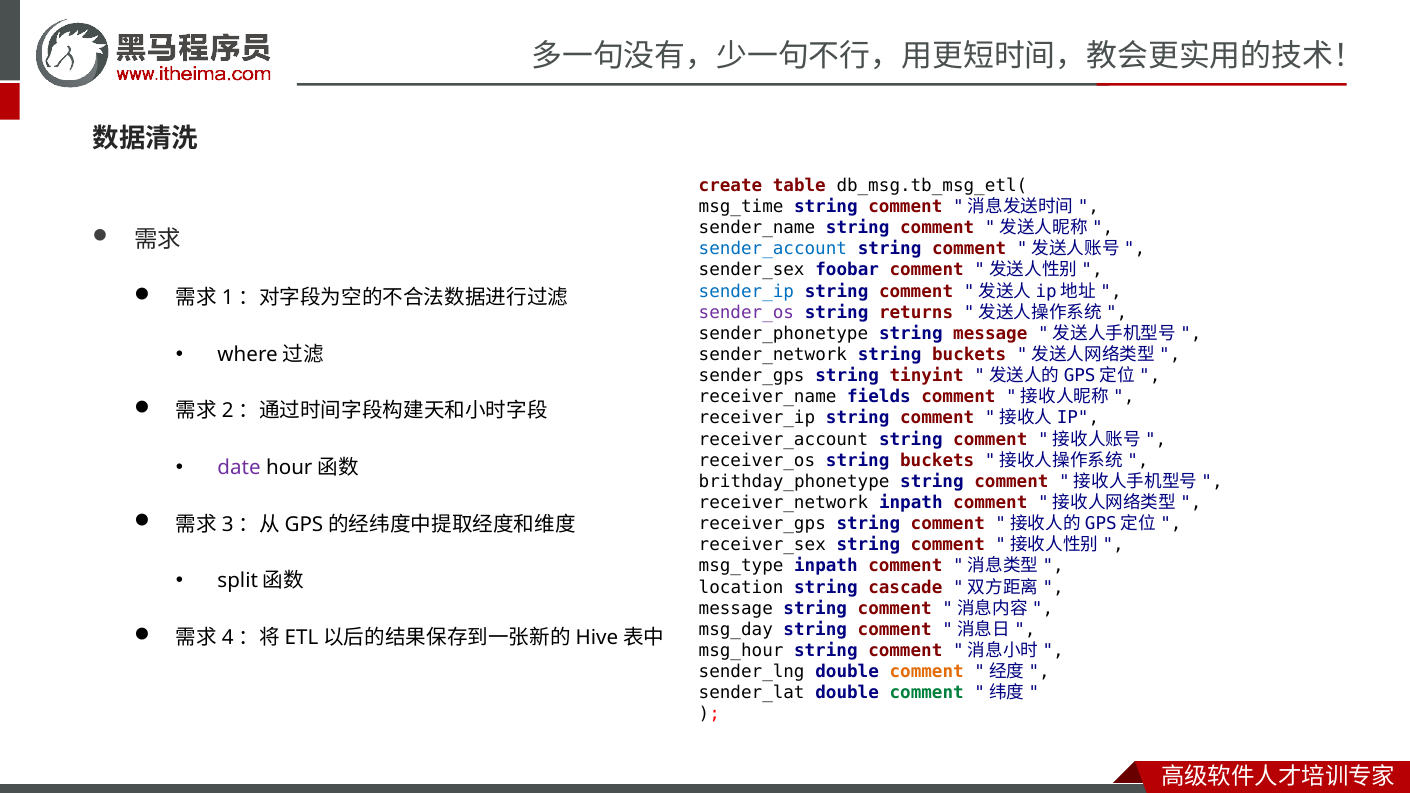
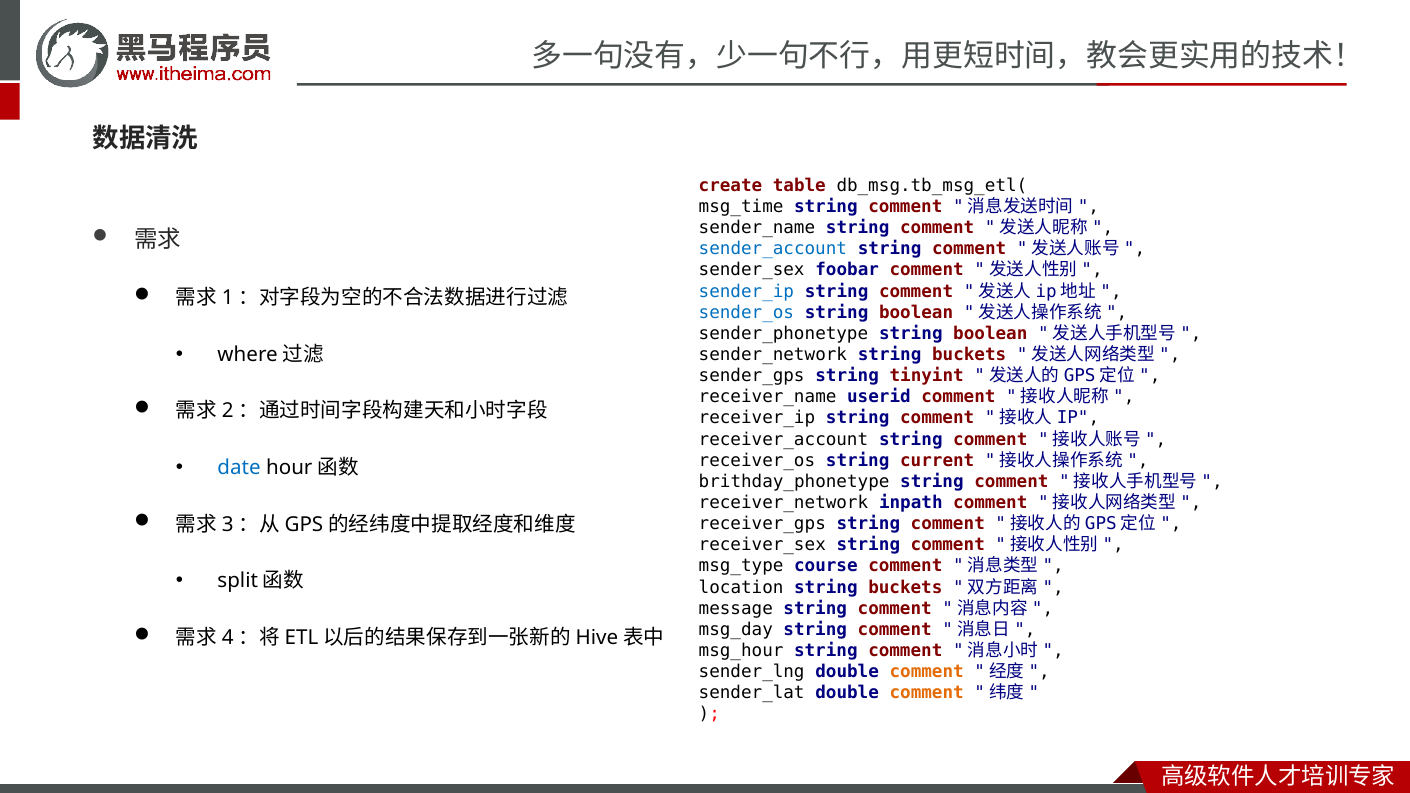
sender_os colour: purple -> blue
returns at (916, 312): returns -> boolean
sender_phonetype string message: message -> boolean
fields: fields -> userid
receiver_os string buckets: buckets -> current
date colour: purple -> blue
msg_type inpath: inpath -> course
cascade at (905, 587): cascade -> buckets
comment at (927, 693) colour: green -> orange
